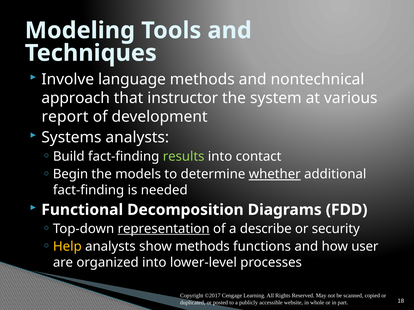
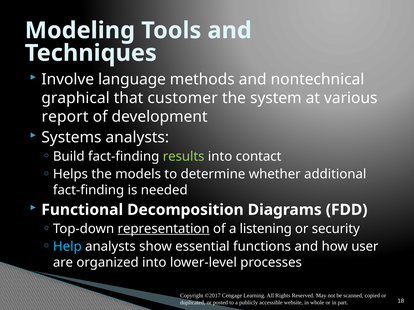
approach: approach -> graphical
instructor: instructor -> customer
Begin: Begin -> Helps
whether underline: present -> none
describe: describe -> listening
Help colour: yellow -> light blue
show methods: methods -> essential
